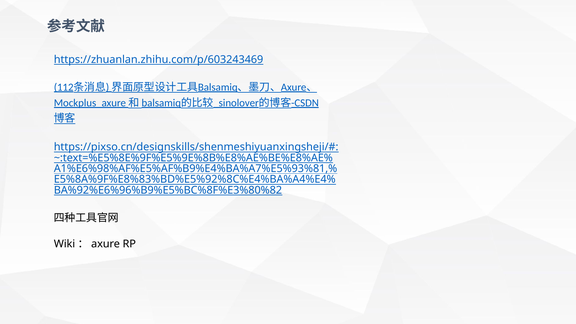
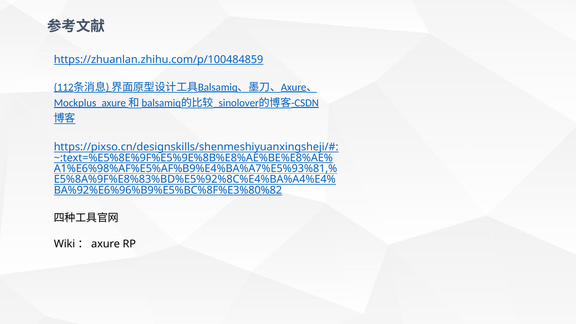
https://zhuanlan.zhihu.com/p/603243469: https://zhuanlan.zhihu.com/p/603243469 -> https://zhuanlan.zhihu.com/p/100484859
